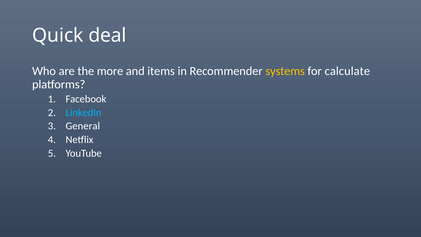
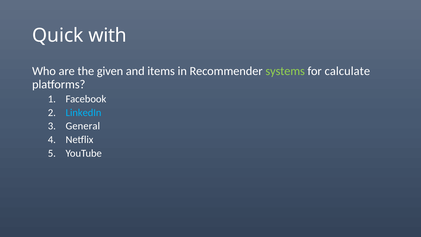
deal: deal -> with
more: more -> given
systems colour: yellow -> light green
